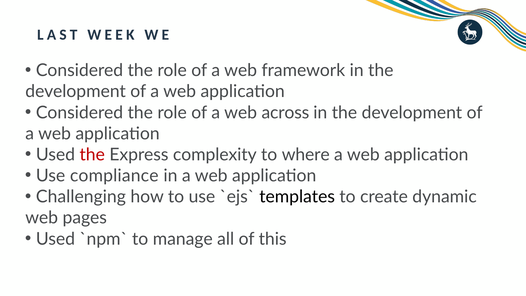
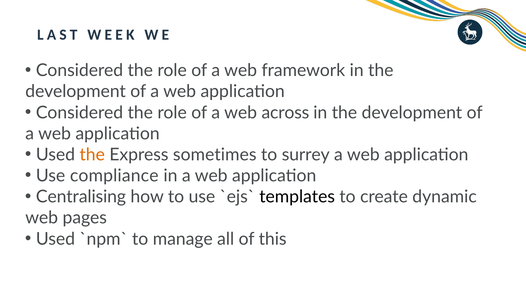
the at (92, 155) colour: red -> orange
complexity: complexity -> sometimes
where: where -> surrey
Challenging: Challenging -> Centralising
